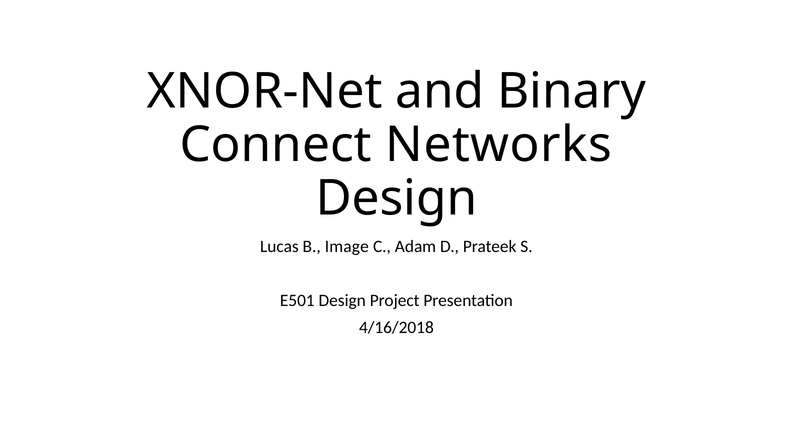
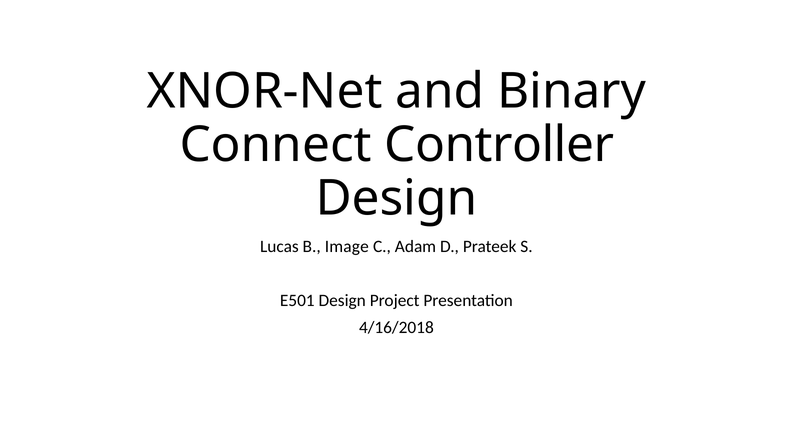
Networks: Networks -> Controller
